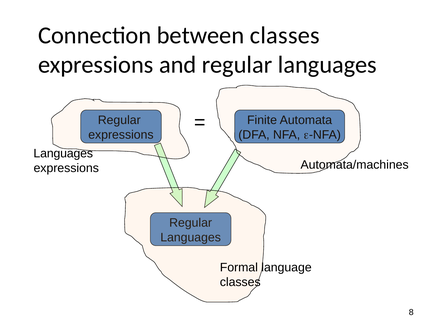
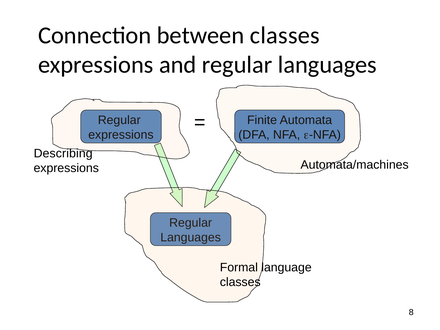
Languages at (63, 153): Languages -> Describing
